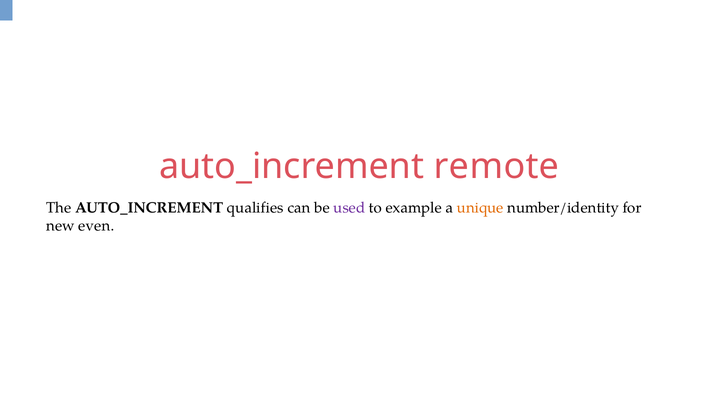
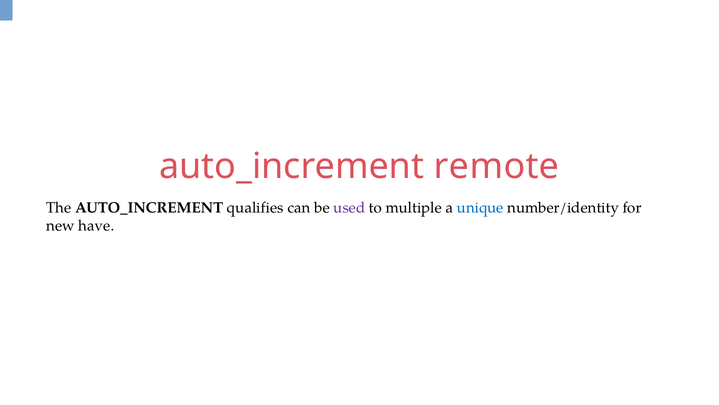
example: example -> multiple
unique colour: orange -> blue
even: even -> have
